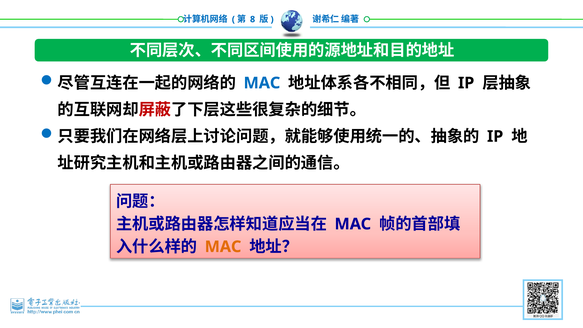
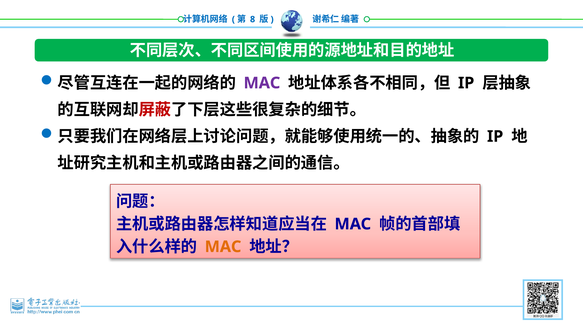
MAC at (262, 83) colour: blue -> purple
